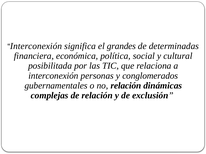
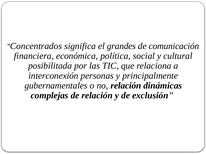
Interconexión at (36, 46): Interconexión -> Concentrados
determinadas: determinadas -> comunicación
conglomerados: conglomerados -> principalmente
